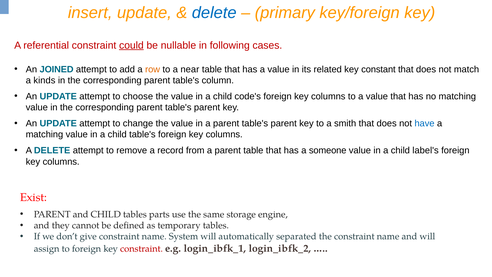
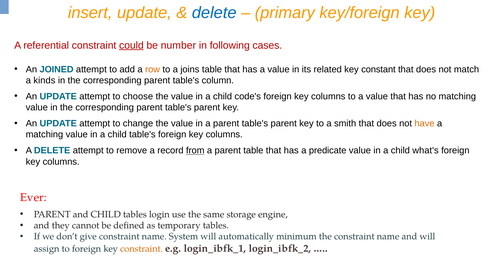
nullable: nullable -> number
near: near -> joins
have colour: blue -> orange
from underline: none -> present
someone: someone -> predicate
label's: label's -> what's
Exist: Exist -> Ever
parts: parts -> login
separated: separated -> minimum
constraint at (142, 248) colour: red -> orange
